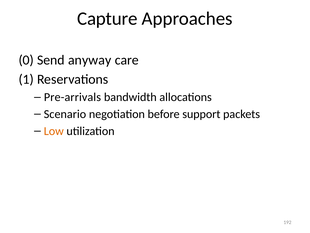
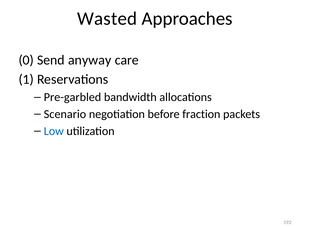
Capture: Capture -> Wasted
Pre-arrivals: Pre-arrivals -> Pre-garbled
support: support -> fraction
Low colour: orange -> blue
